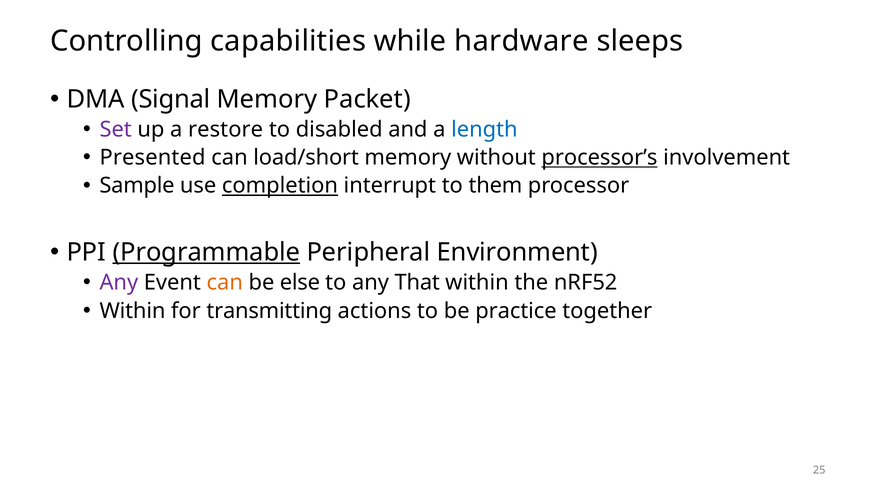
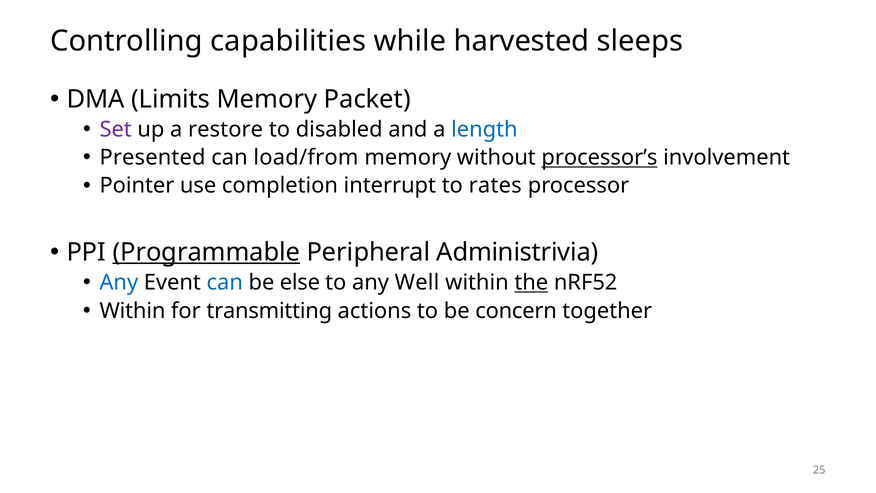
hardware: hardware -> harvested
Signal: Signal -> Limits
load/short: load/short -> load/from
Sample: Sample -> Pointer
completion underline: present -> none
them: them -> rates
Environment: Environment -> Administrivia
Any at (119, 282) colour: purple -> blue
can at (225, 282) colour: orange -> blue
That: That -> Well
the underline: none -> present
practice: practice -> concern
